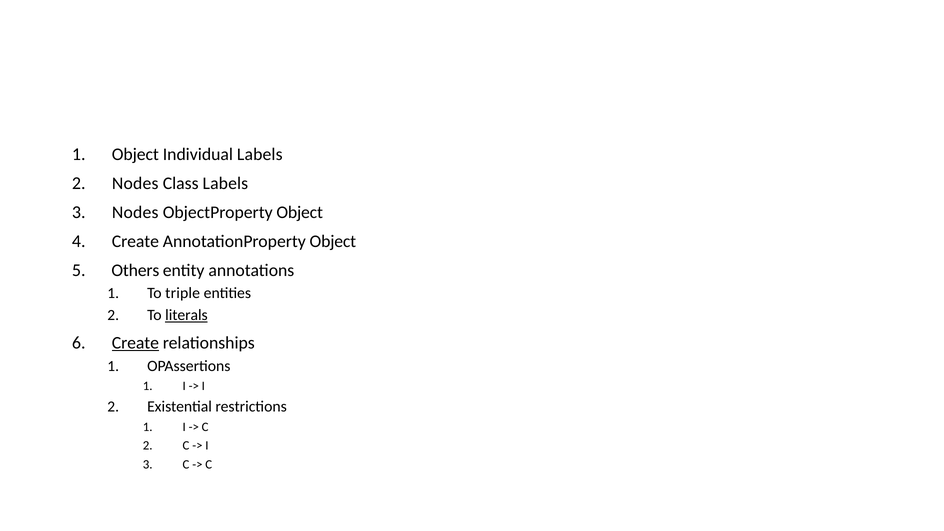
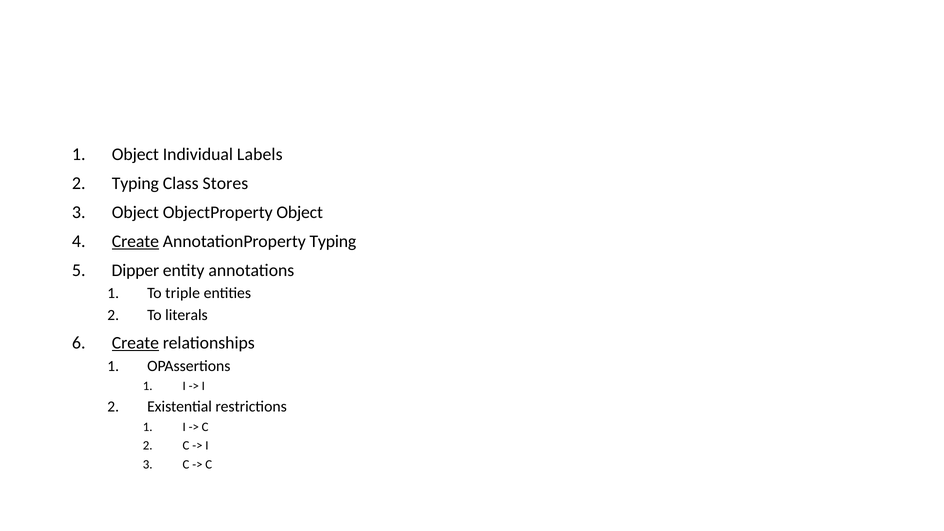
Nodes at (135, 183): Nodes -> Typing
Class Labels: Labels -> Stores
Nodes at (135, 212): Nodes -> Object
Create at (135, 241) underline: none -> present
AnnotationProperty Object: Object -> Typing
Others: Others -> Dipper
literals underline: present -> none
